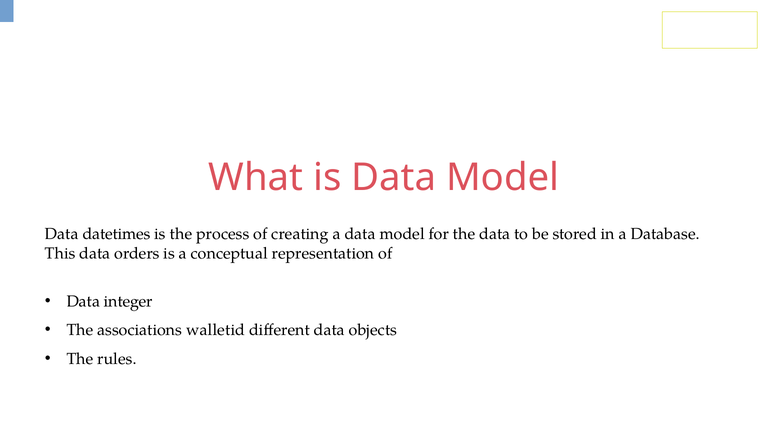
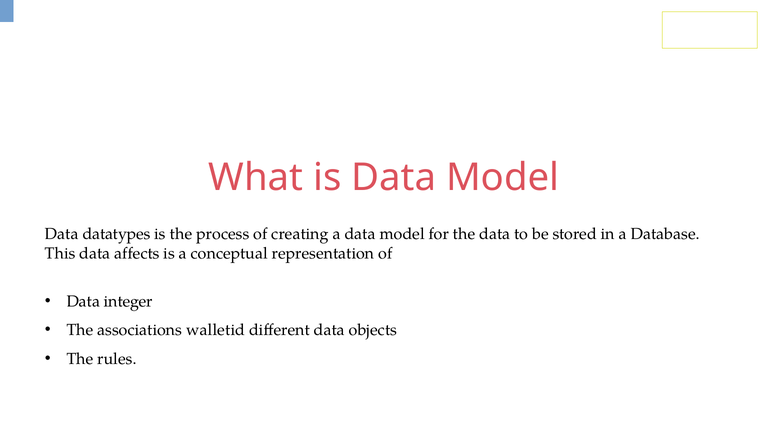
datetimes: datetimes -> datatypes
orders: orders -> affects
